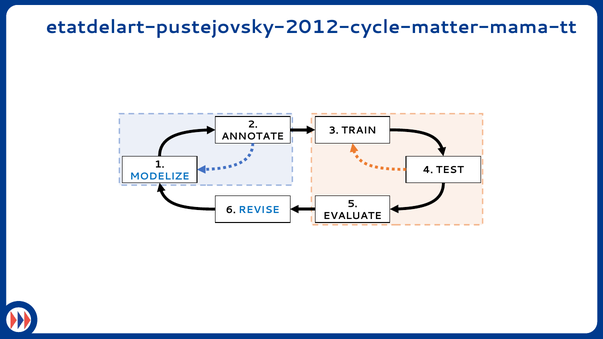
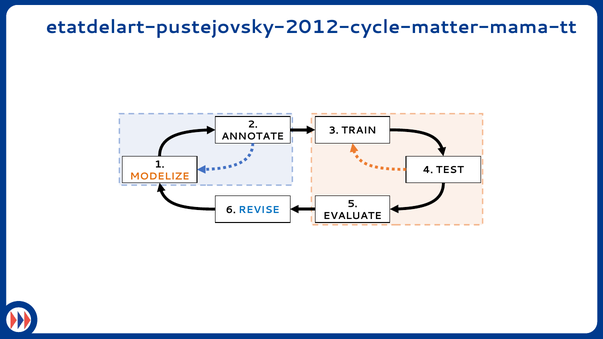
MODELIZE colour: blue -> orange
